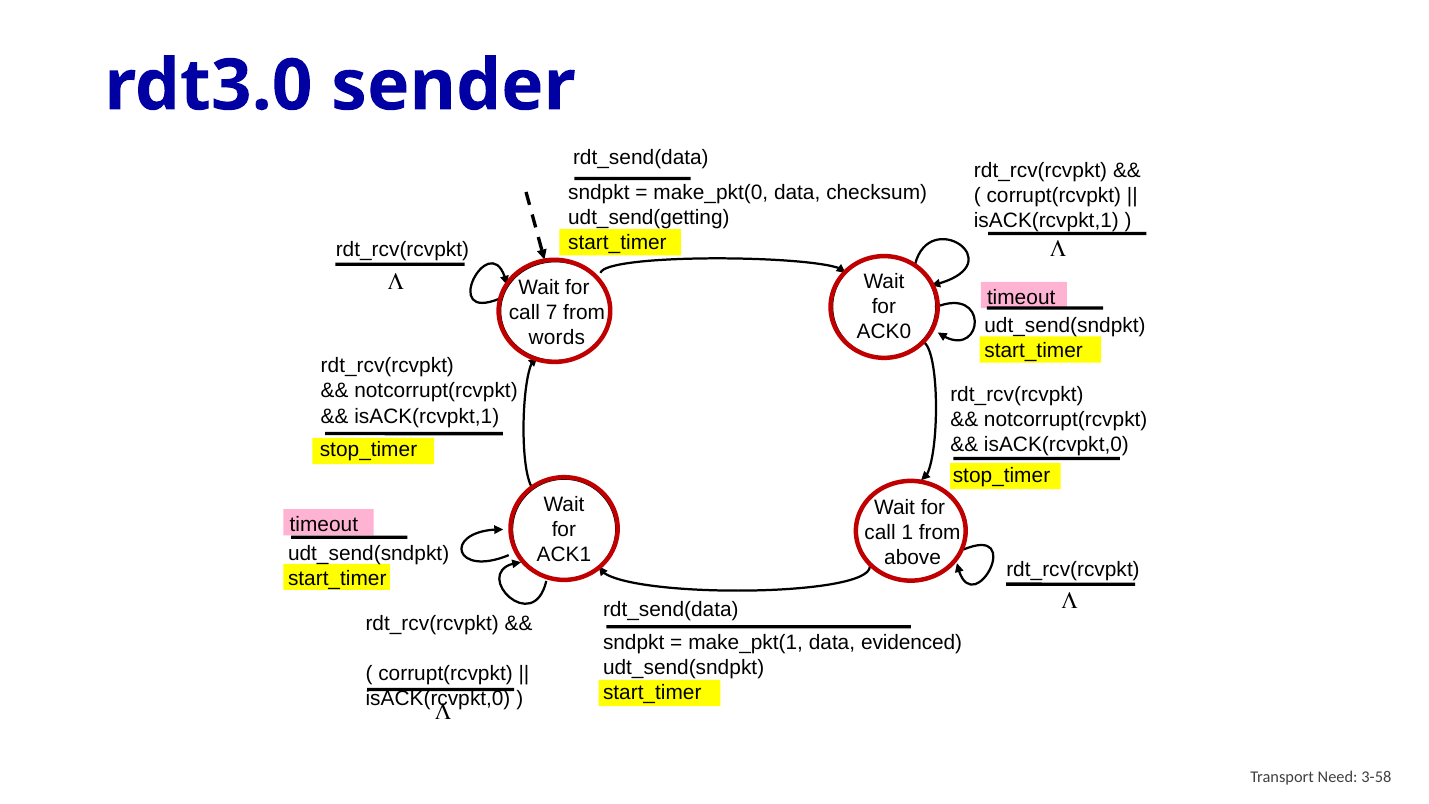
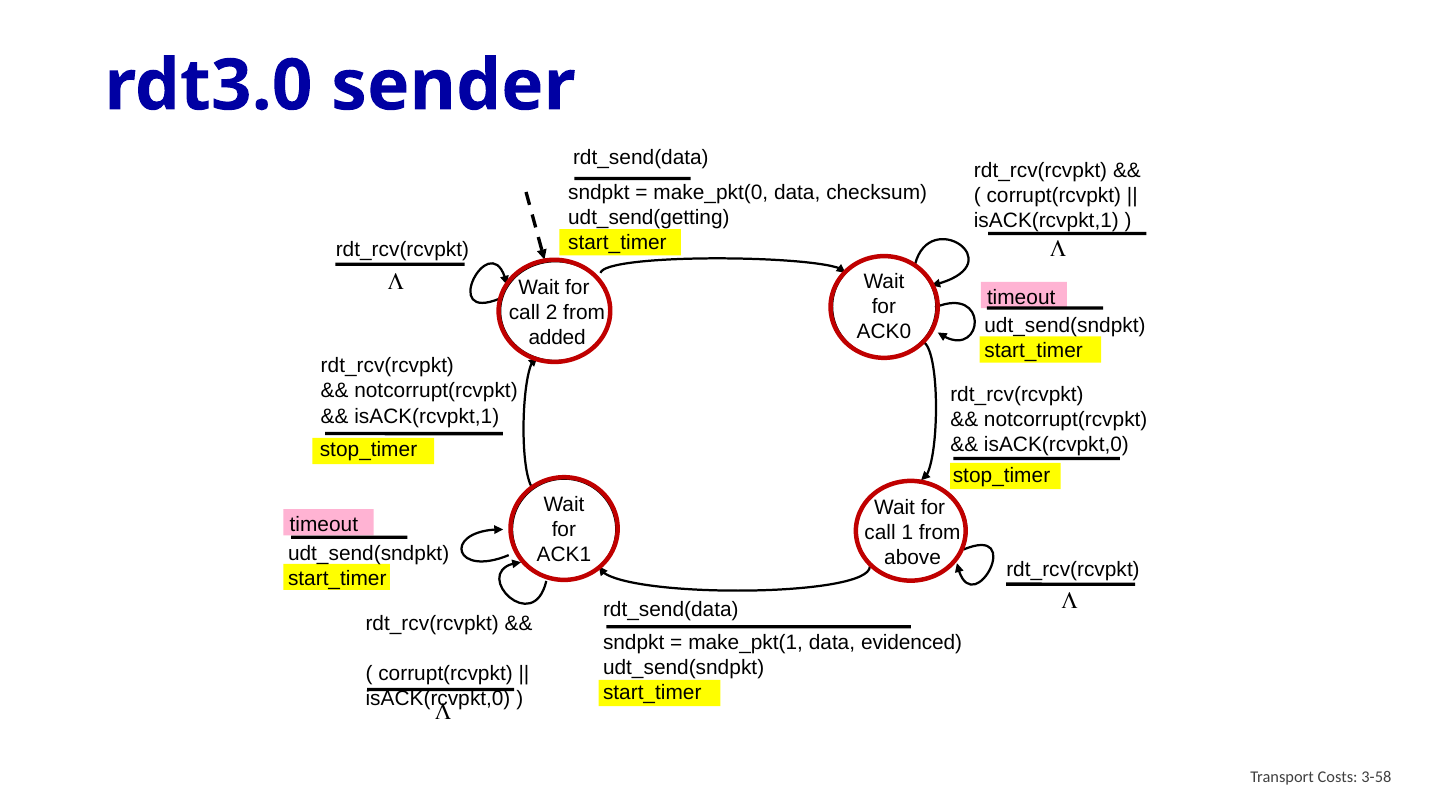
7: 7 -> 2
words: words -> added
Need: Need -> Costs
